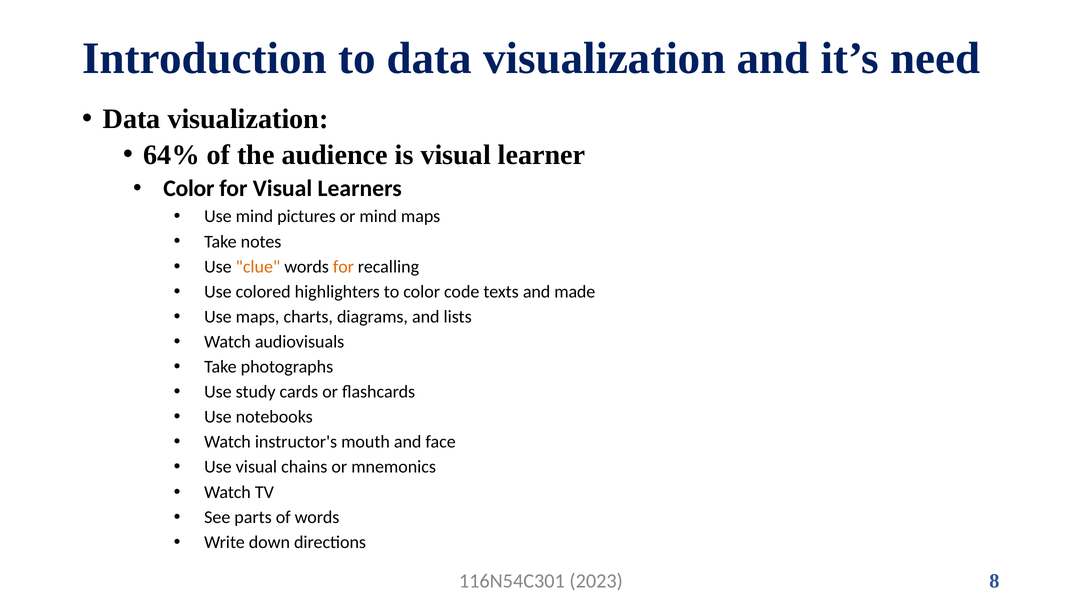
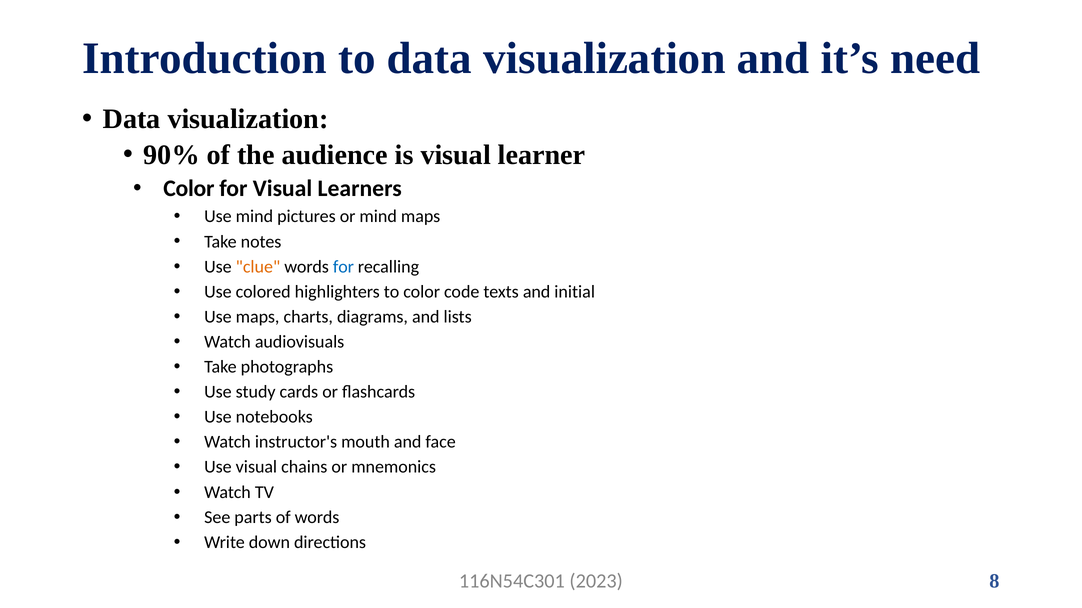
64%: 64% -> 90%
for at (343, 267) colour: orange -> blue
made: made -> initial
